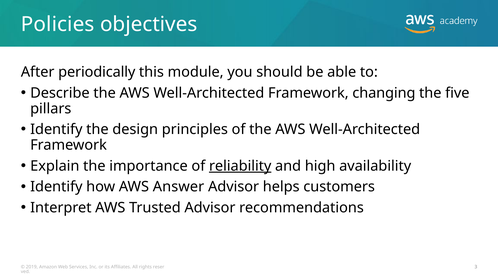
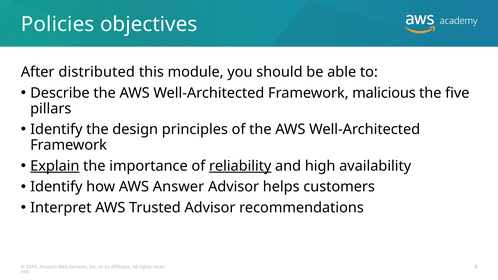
periodically: periodically -> distributed
changing: changing -> malicious
Explain underline: none -> present
